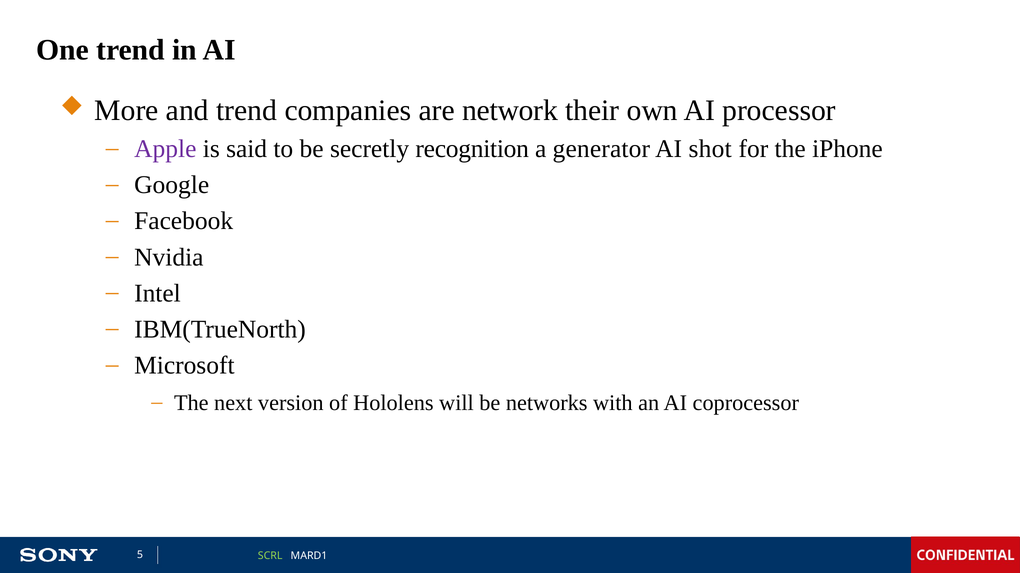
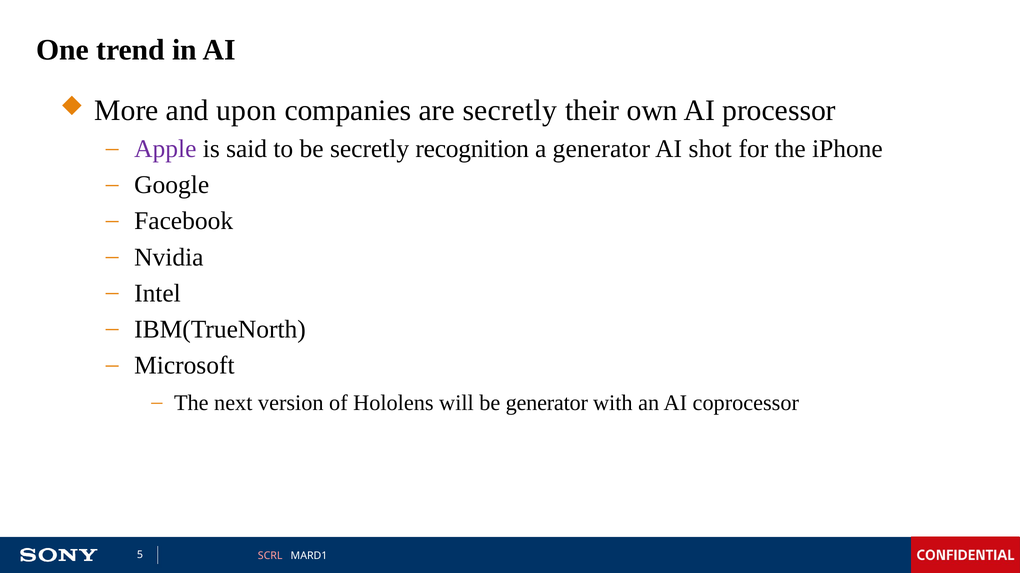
and trend: trend -> upon
are network: network -> secretly
be networks: networks -> generator
SCRL colour: light green -> pink
